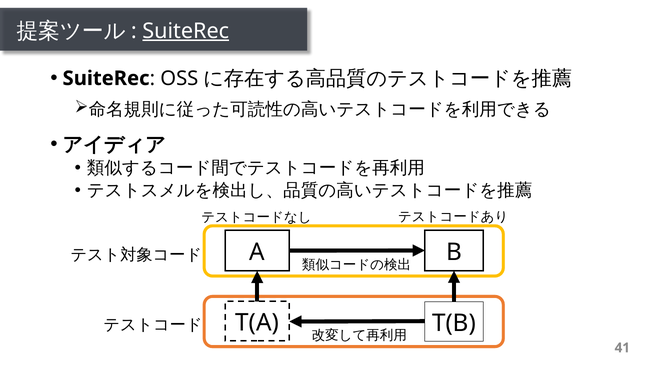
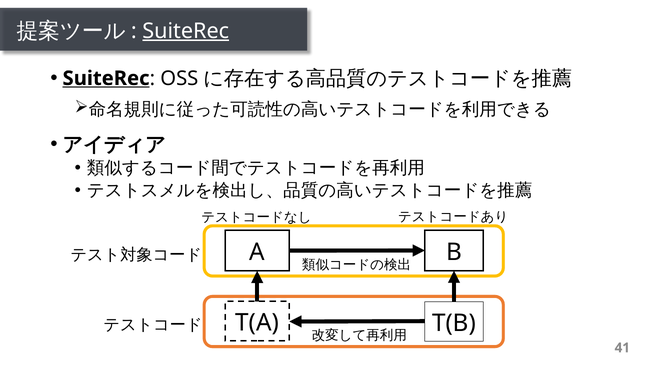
SuiteRec at (106, 78) underline: none -> present
